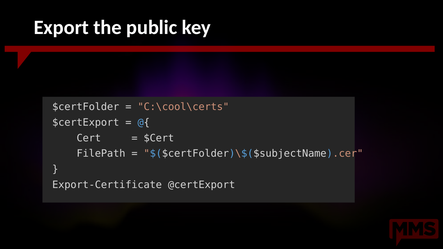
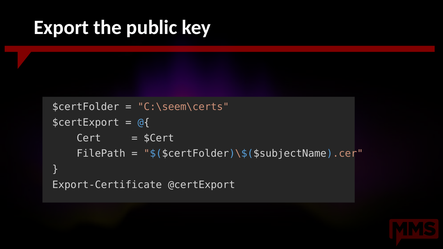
C:\cool\certs: C:\cool\certs -> C:\seem\certs
